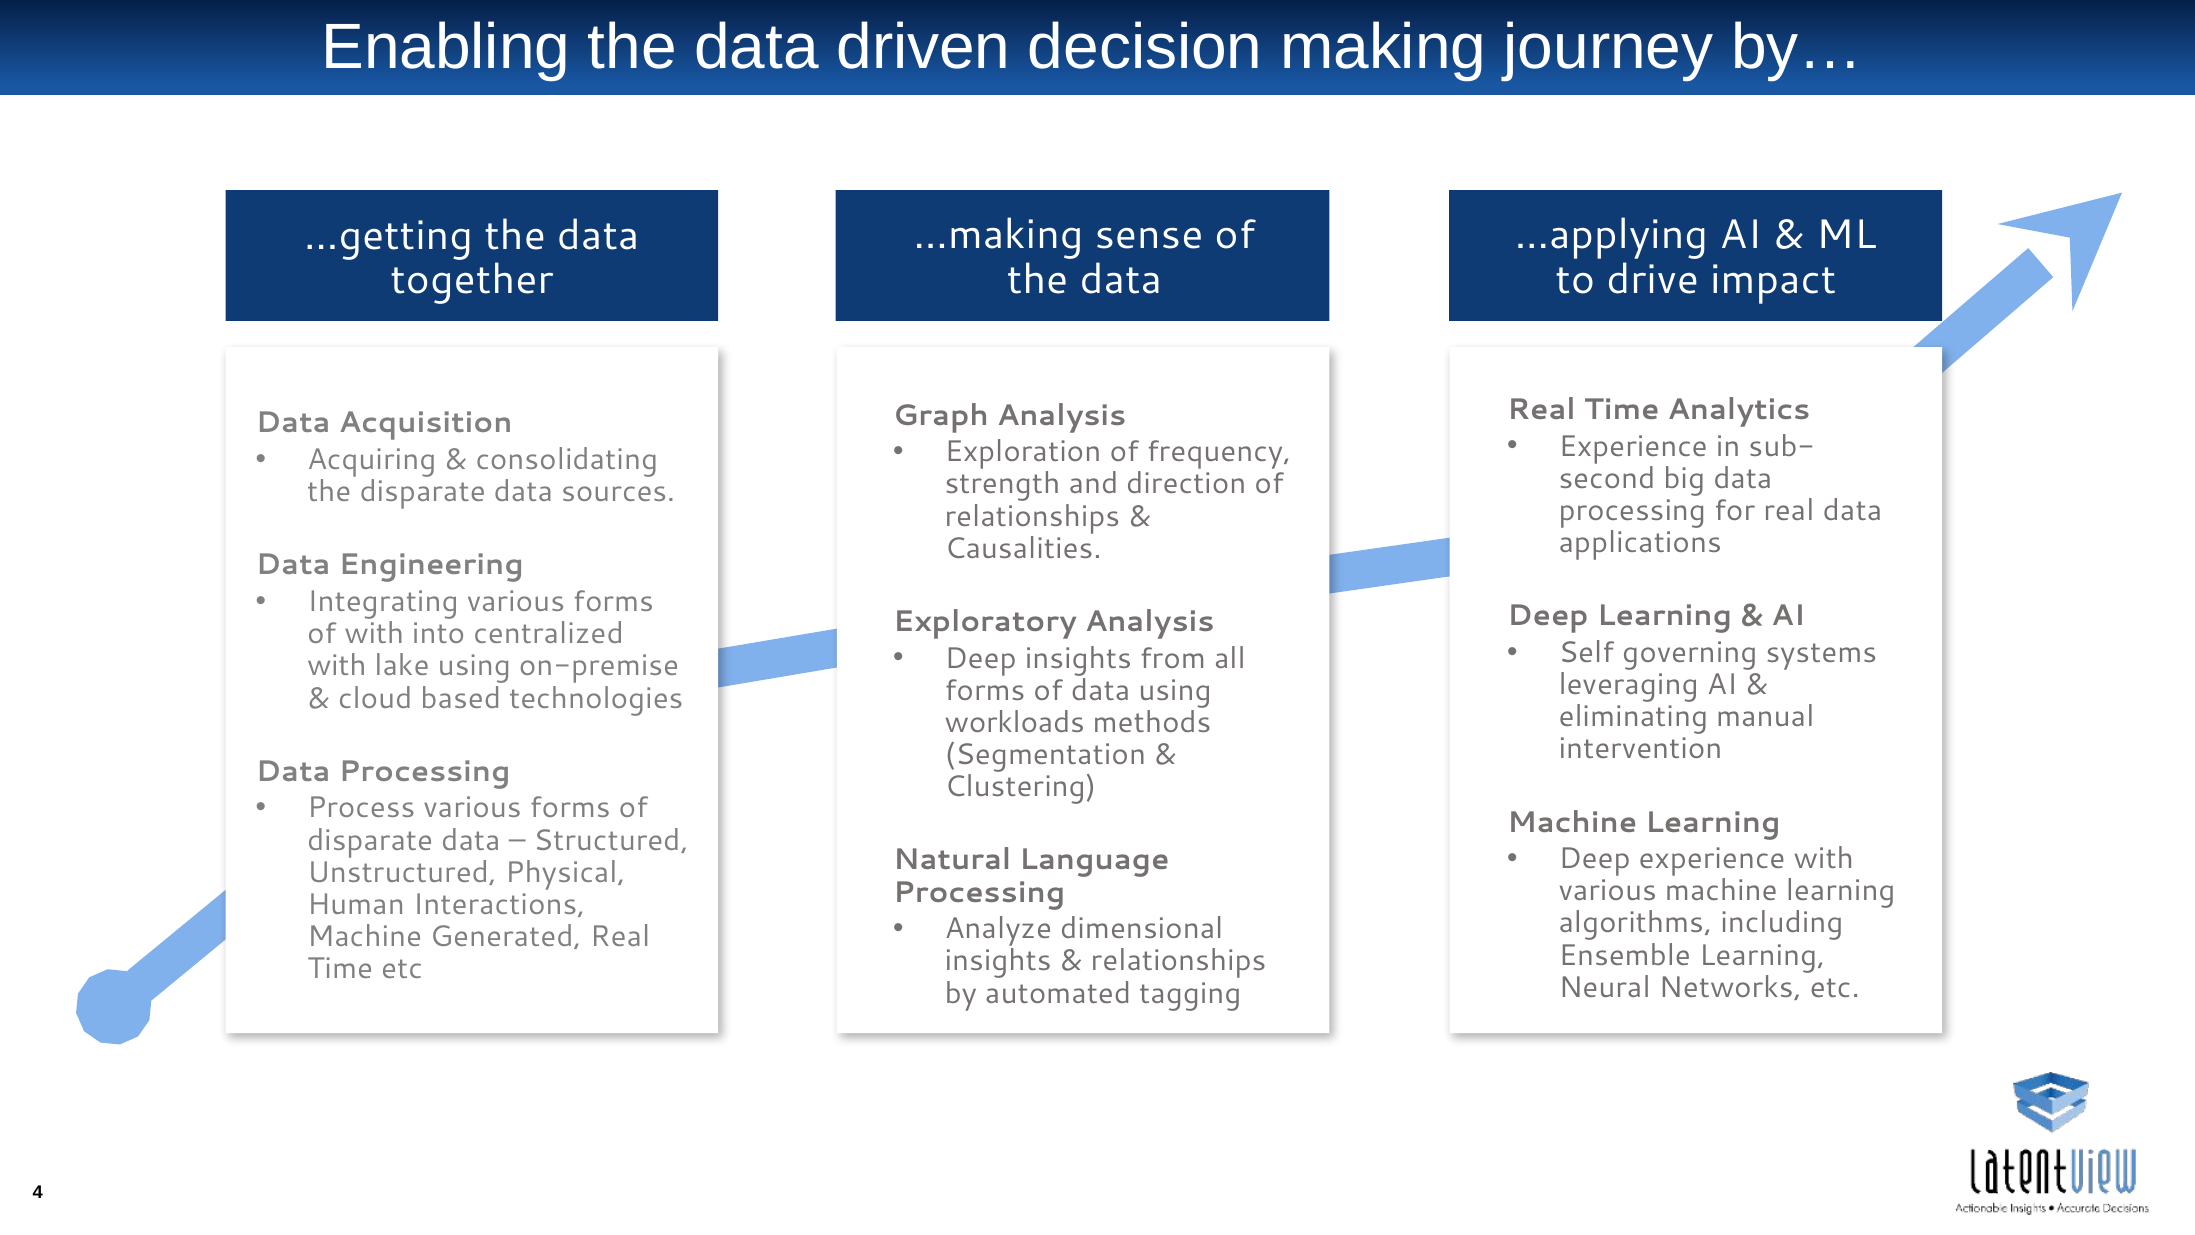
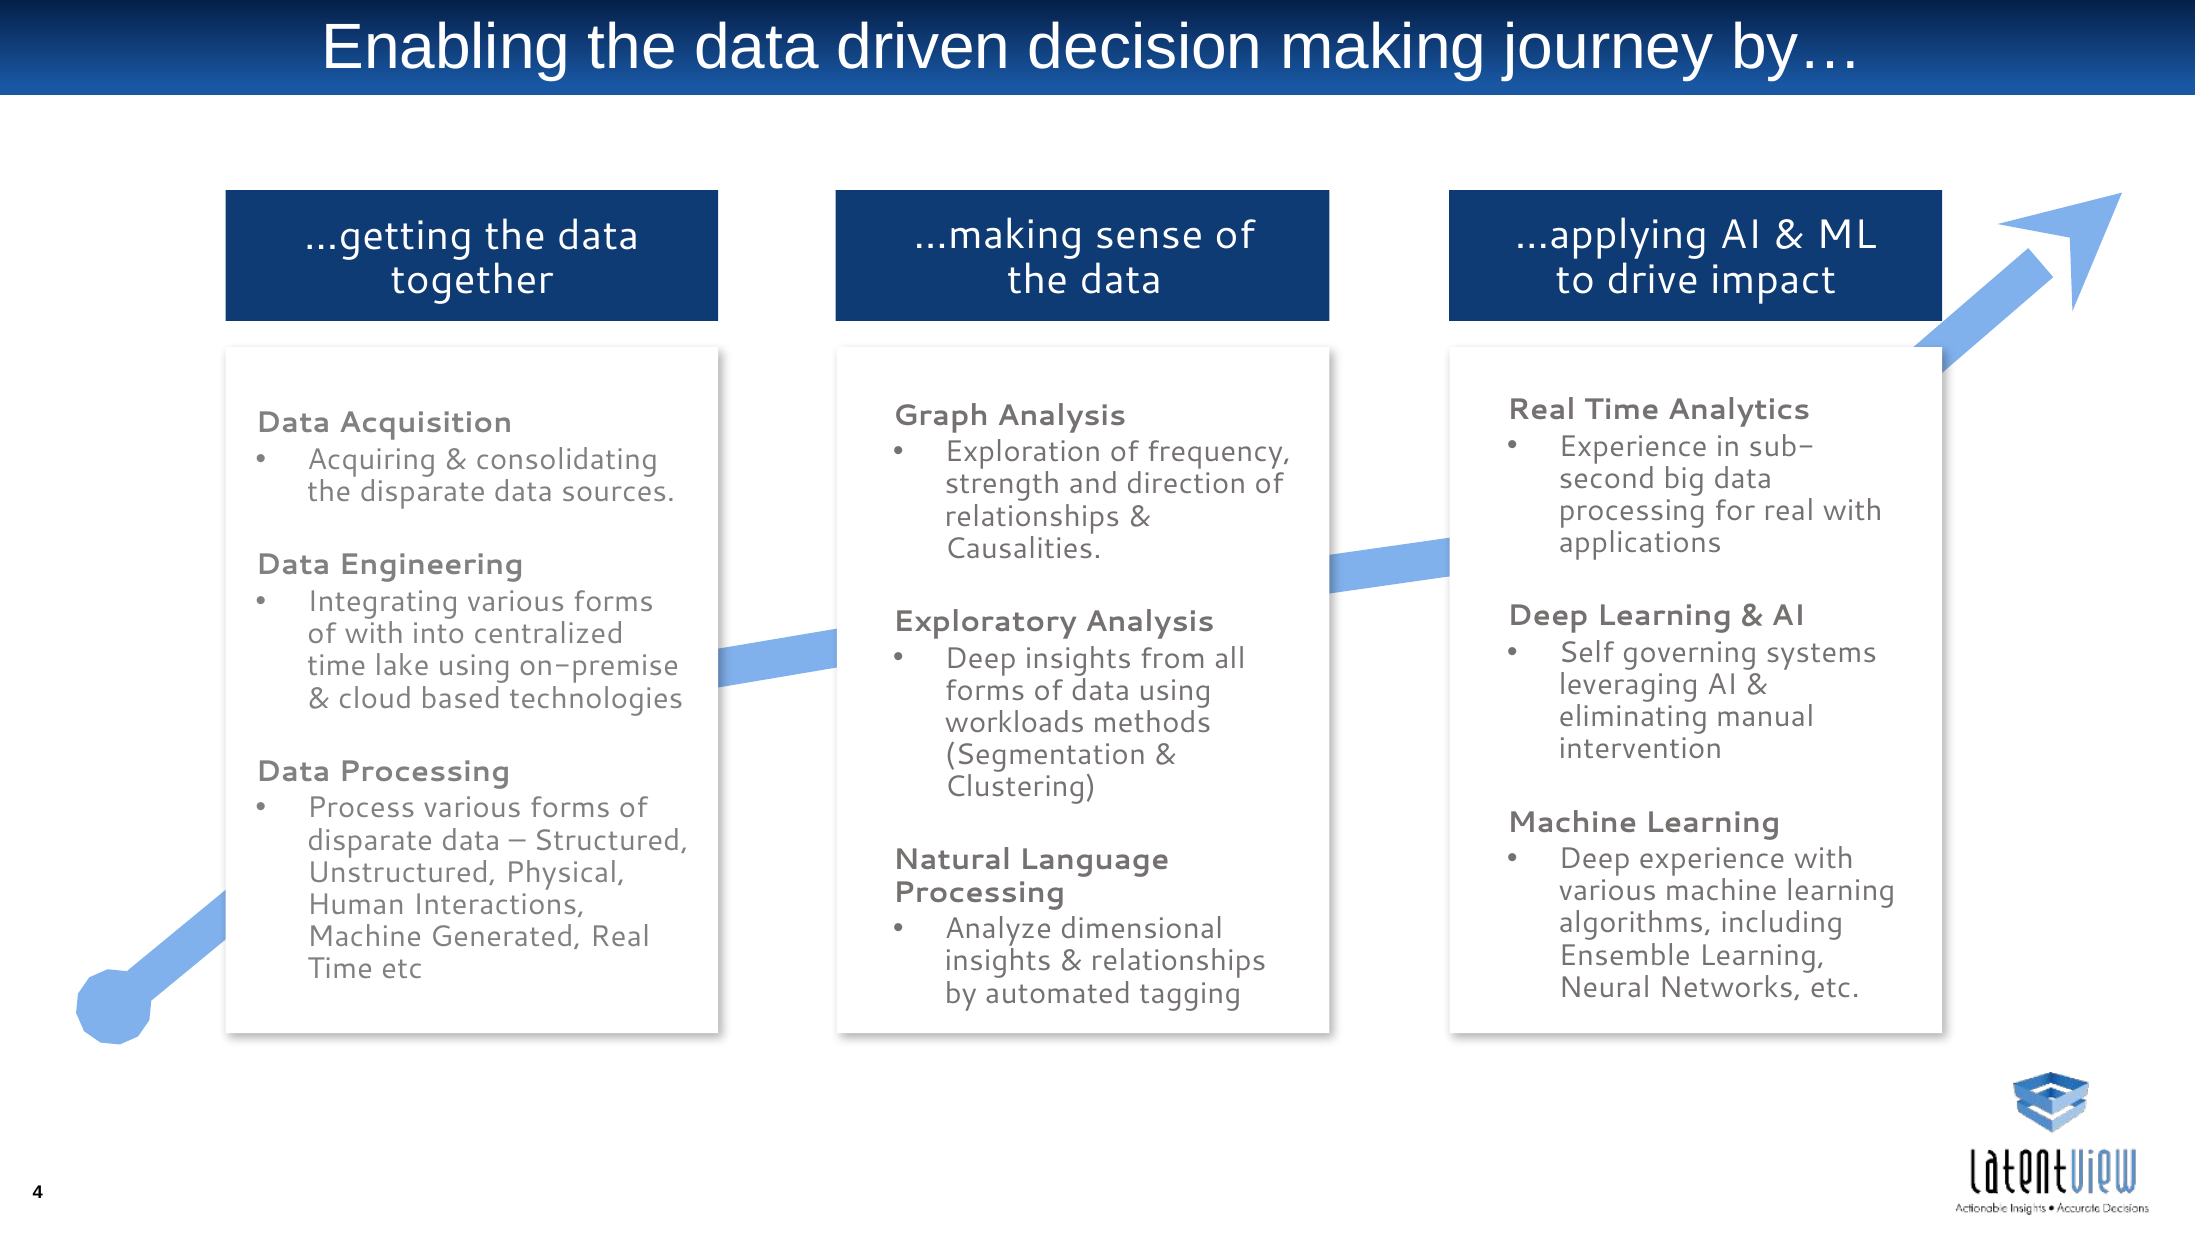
real data: data -> with
with at (337, 666): with -> time
